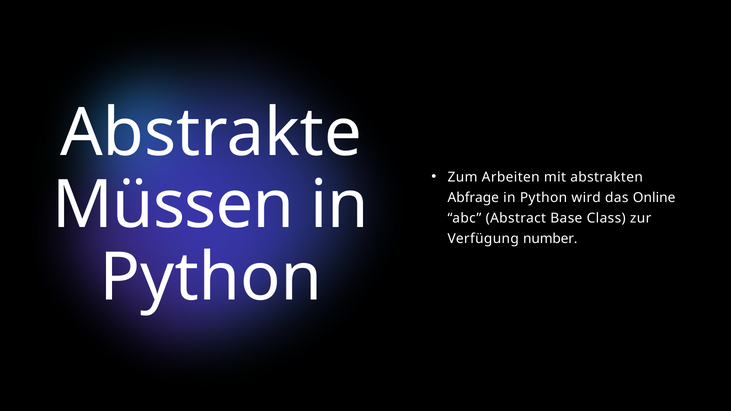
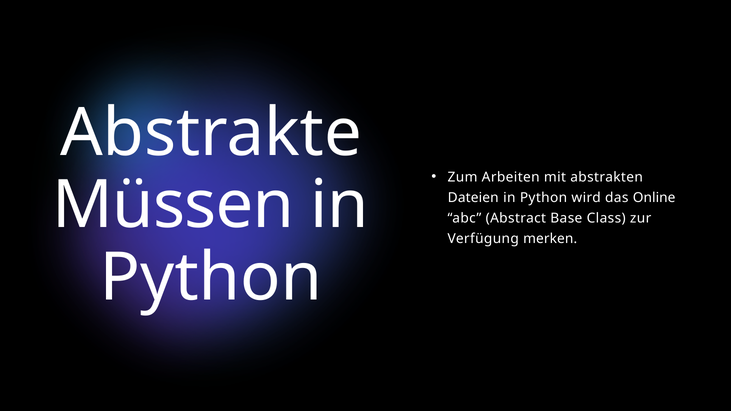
Abfrage: Abfrage -> Dateien
number: number -> merken
